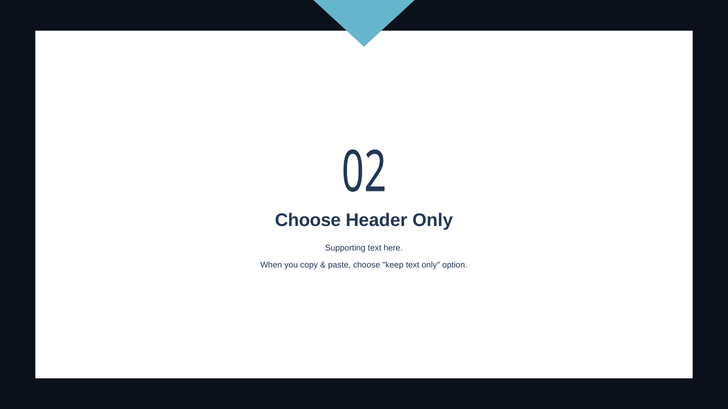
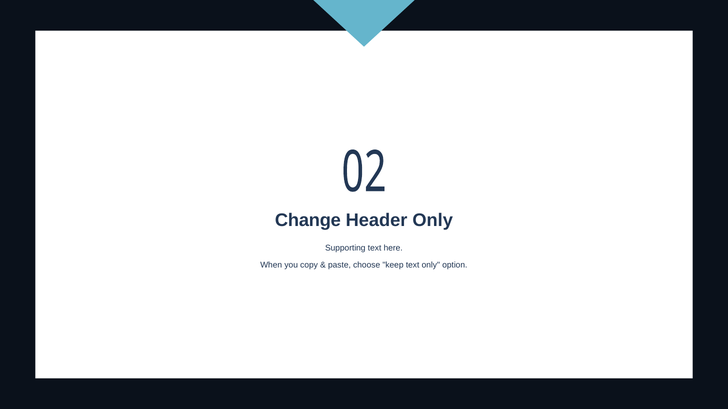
Choose at (308, 221): Choose -> Change
